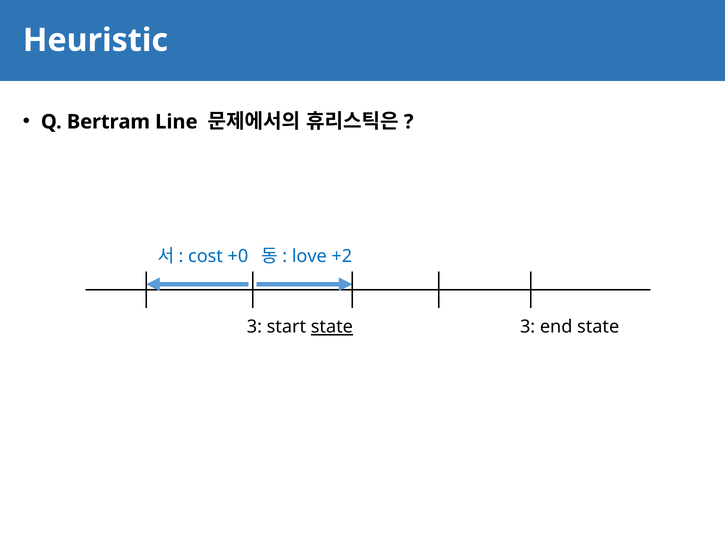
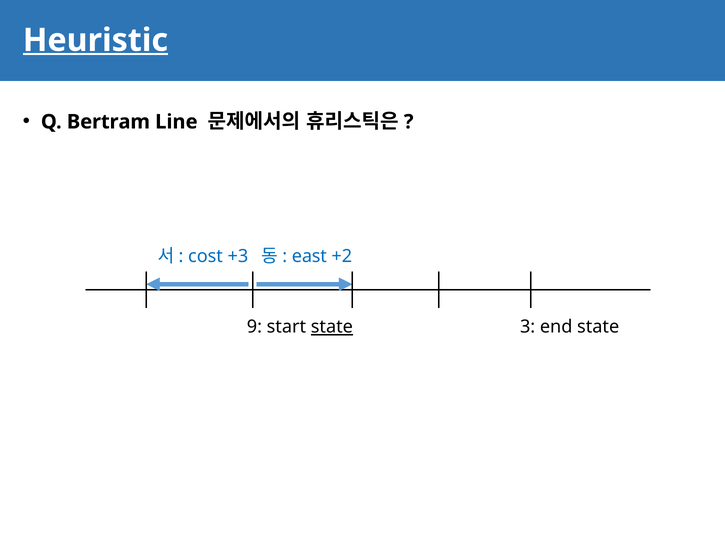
Heuristic underline: none -> present
+0: +0 -> +3
love: love -> east
3 at (254, 327): 3 -> 9
